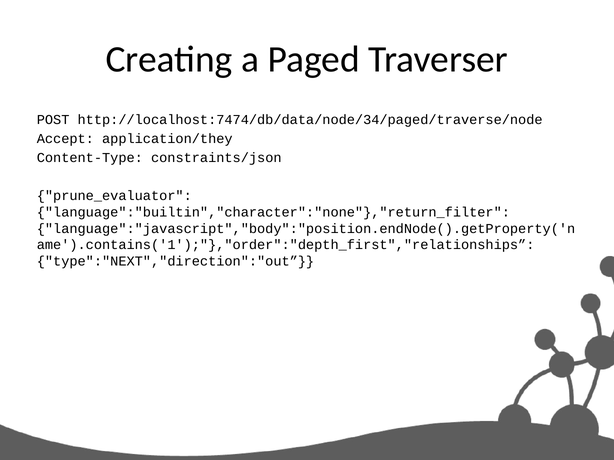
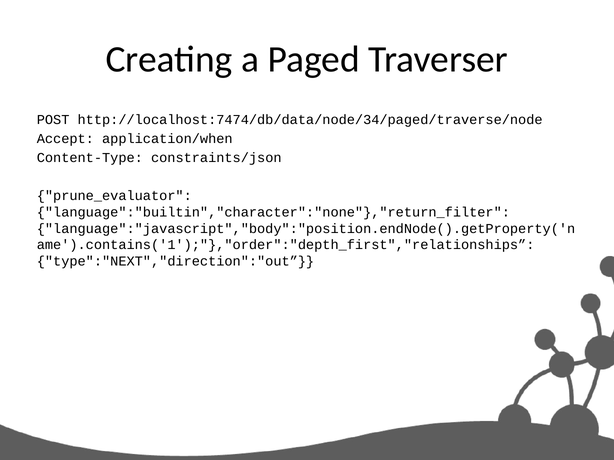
application/they: application/they -> application/when
